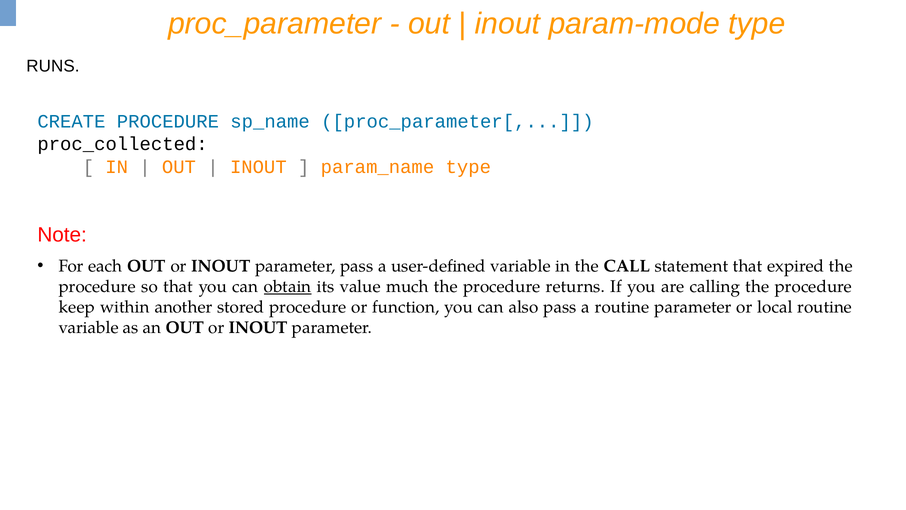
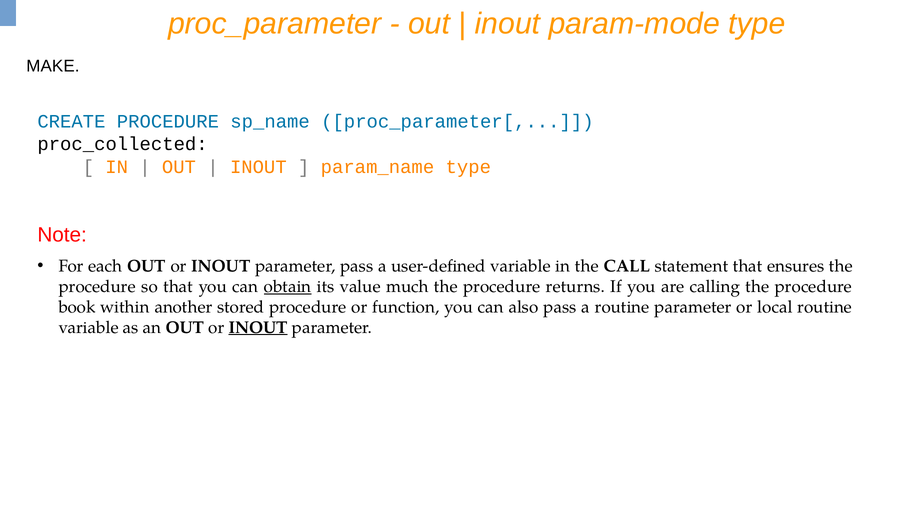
RUNS: RUNS -> MAKE
expired: expired -> ensures
keep: keep -> book
INOUT at (258, 327) underline: none -> present
